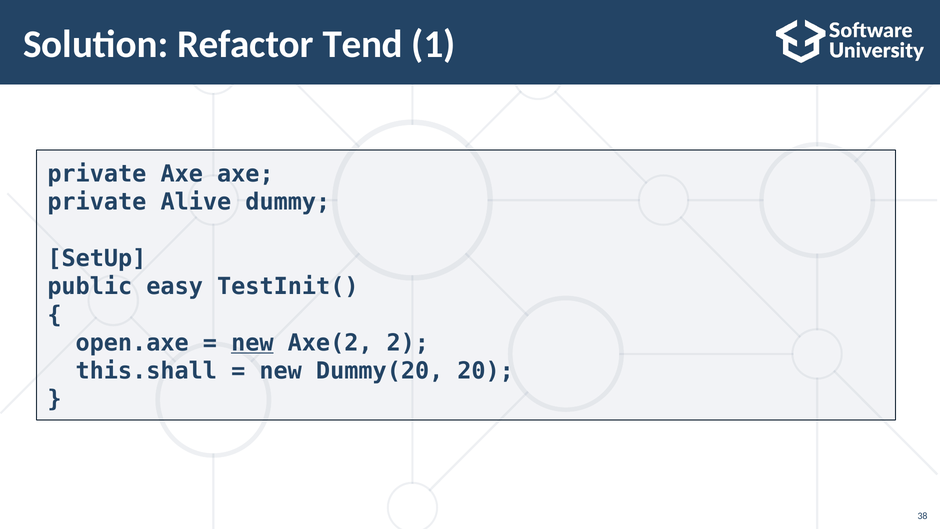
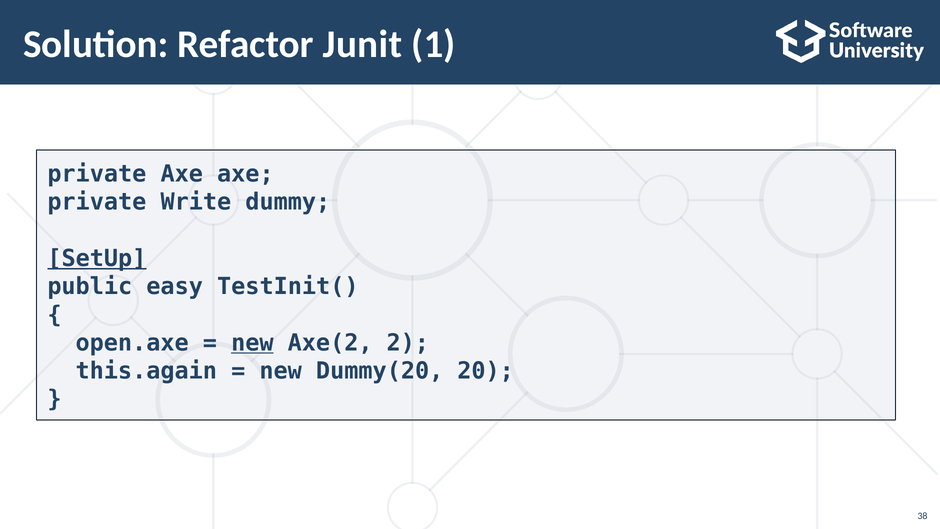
Tend: Tend -> Junit
Alive: Alive -> Write
SetUp underline: none -> present
this.shall: this.shall -> this.again
